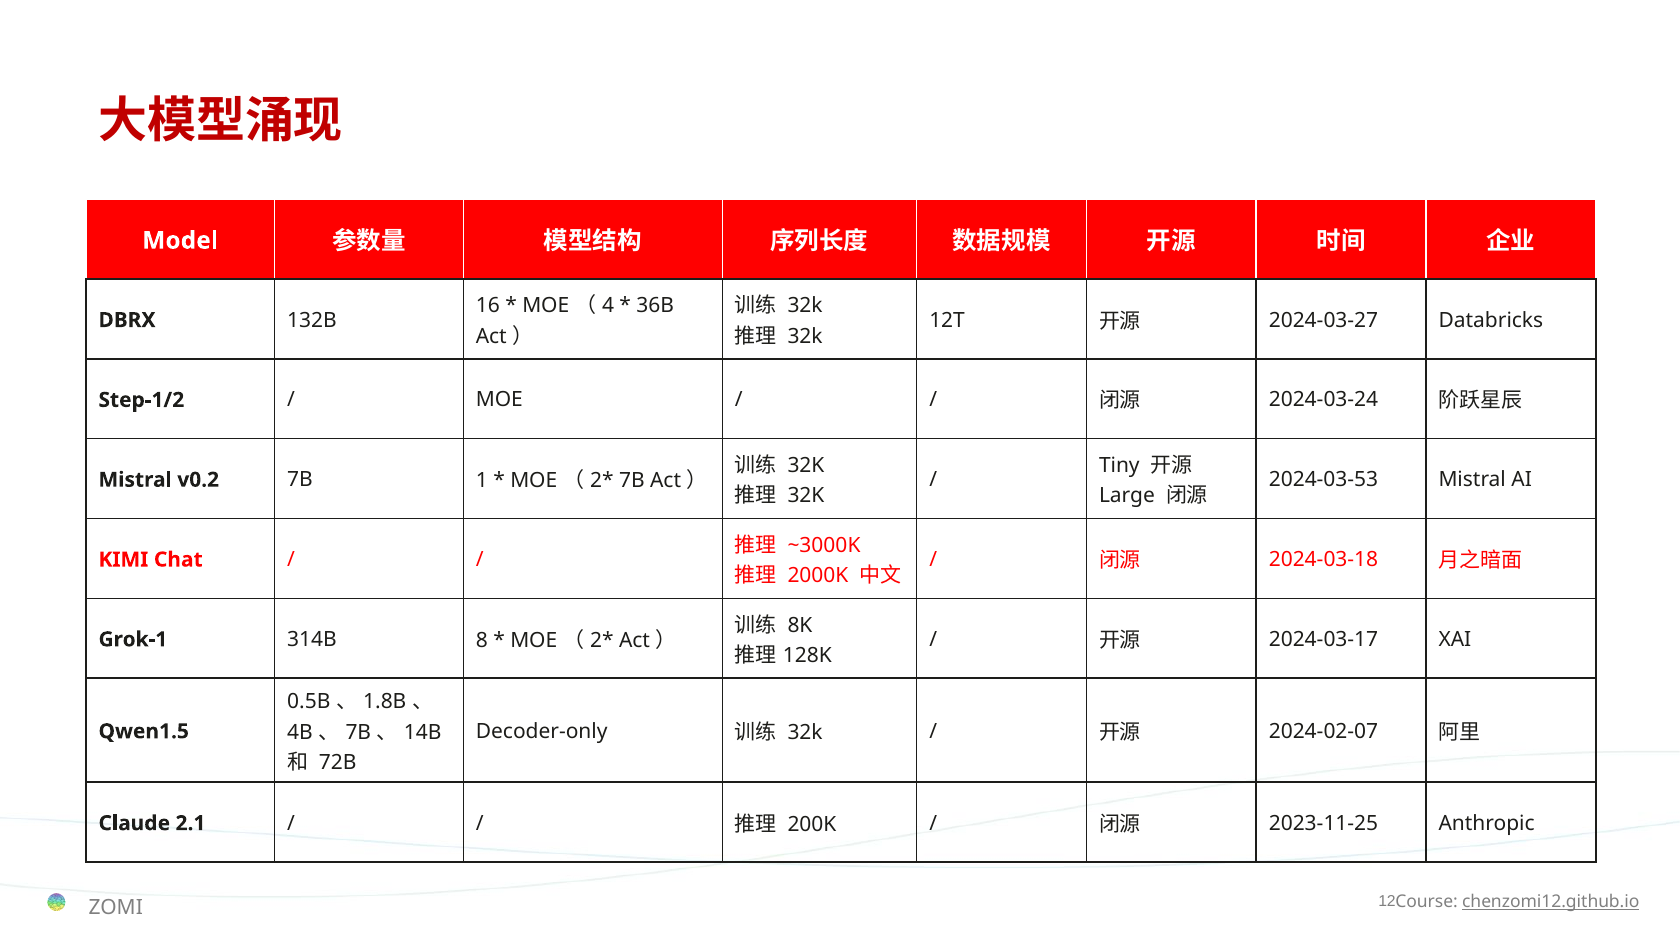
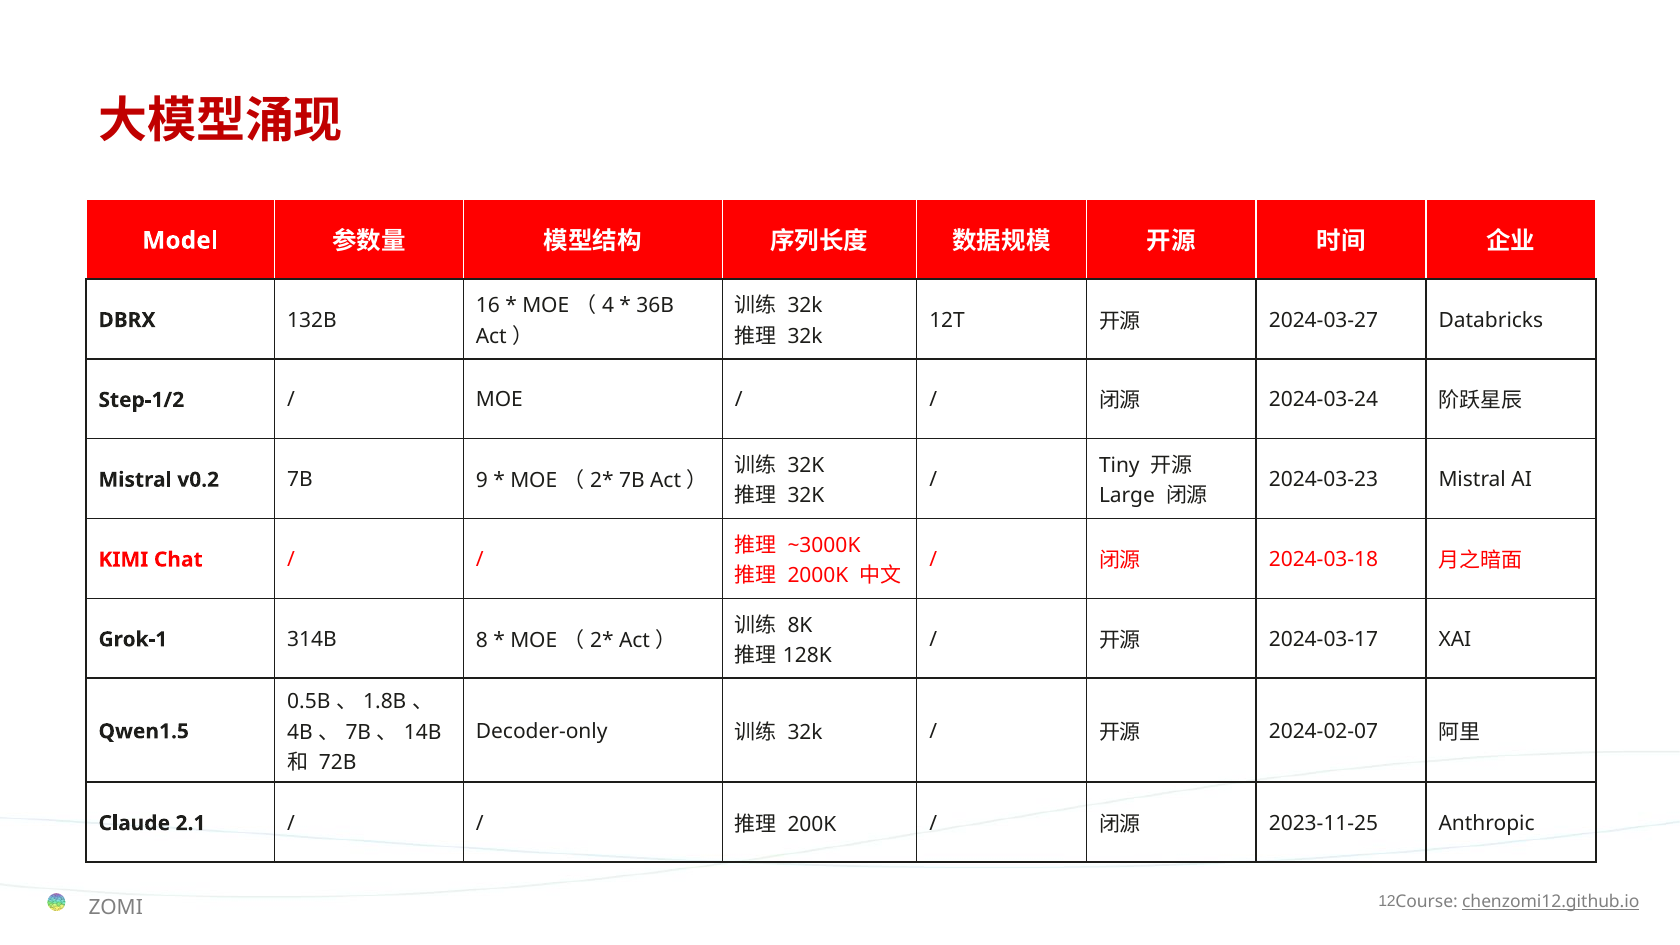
2024-03-53: 2024-03-53 -> 2024-03-23
1: 1 -> 9
